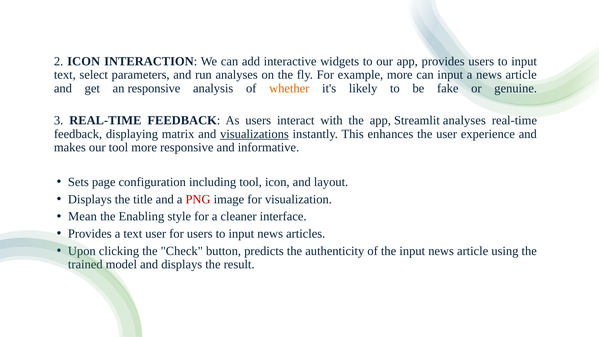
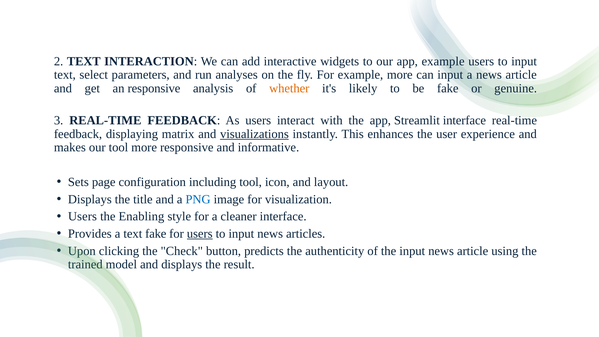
2 ICON: ICON -> TEXT
app provides: provides -> example
Streamlit analyses: analyses -> interface
PNG colour: red -> blue
Mean at (82, 216): Mean -> Users
user at (156, 234): user -> fake
users at (200, 234) underline: none -> present
